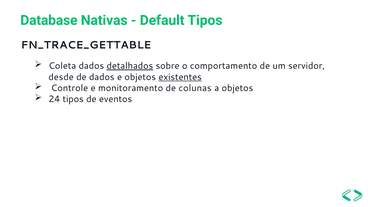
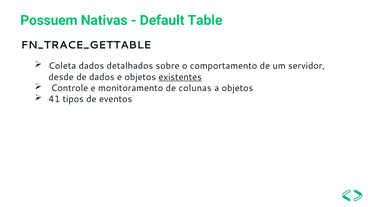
Database: Database -> Possuem
Default Tipos: Tipos -> Table
detalhados underline: present -> none
24: 24 -> 41
